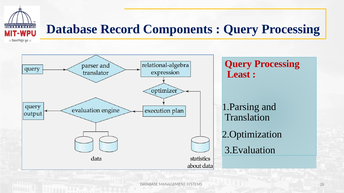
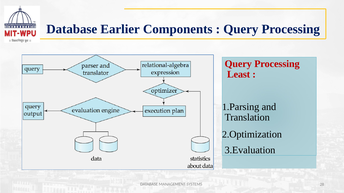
Record: Record -> Earlier
